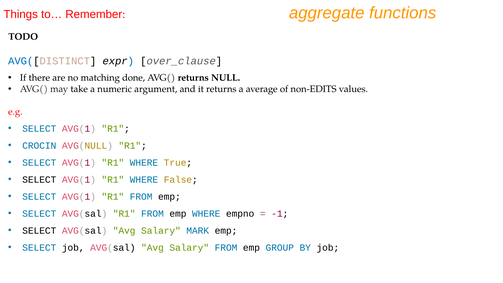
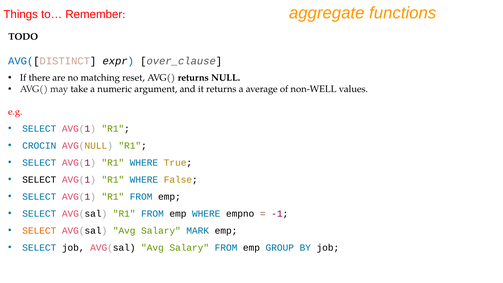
done: done -> reset
non-EDITS: non-EDITS -> non-WELL
SELECT at (39, 231) colour: black -> orange
